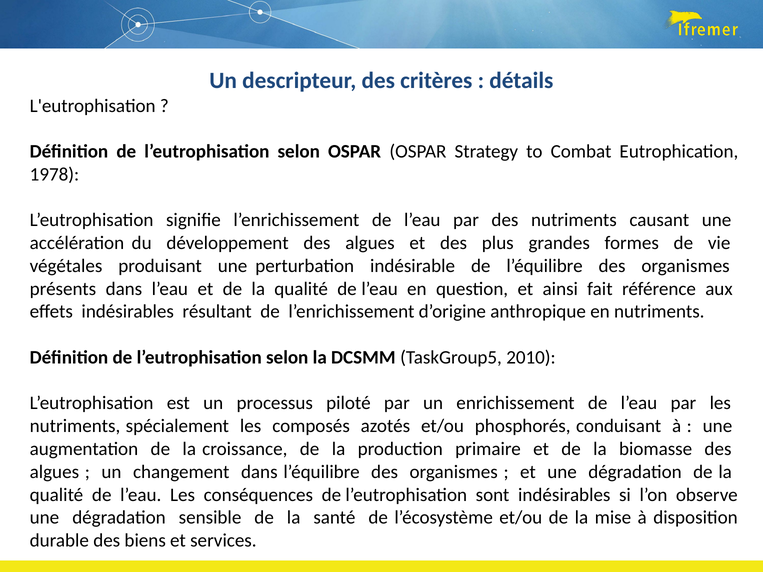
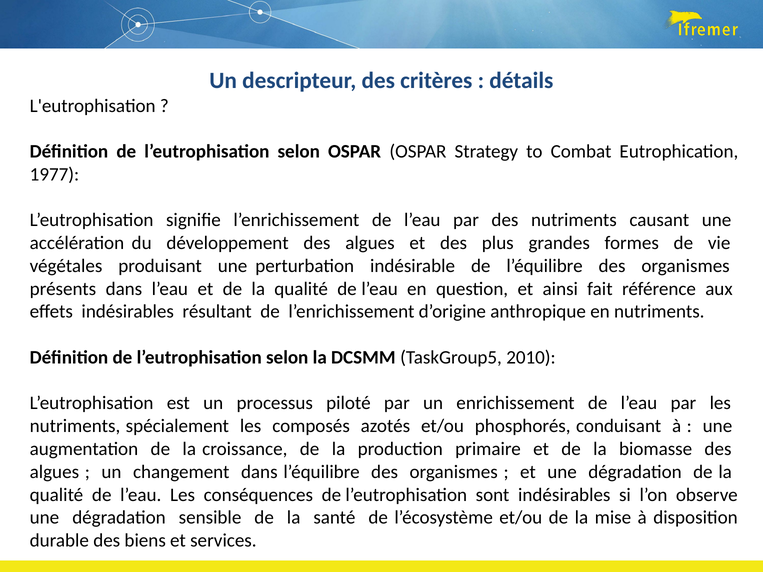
1978: 1978 -> 1977
